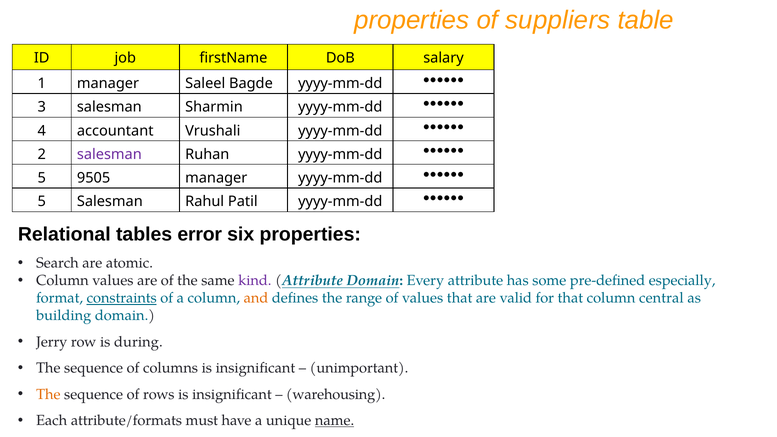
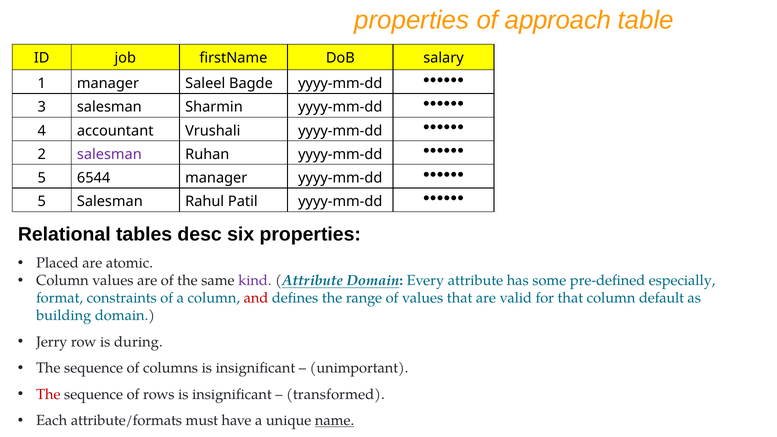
suppliers: suppliers -> approach
9505: 9505 -> 6544
error: error -> desc
Search: Search -> Placed
constraints underline: present -> none
and colour: orange -> red
central: central -> default
The at (48, 394) colour: orange -> red
warehousing: warehousing -> transformed
